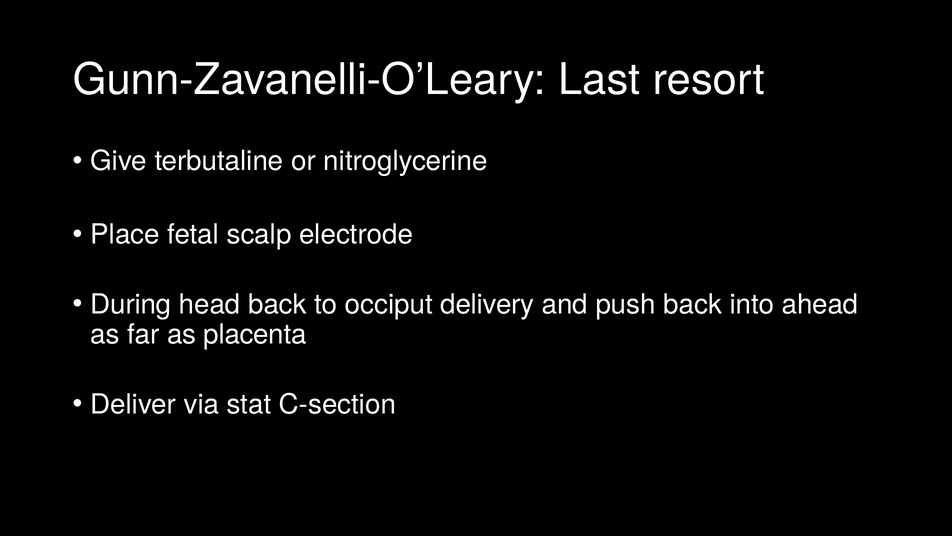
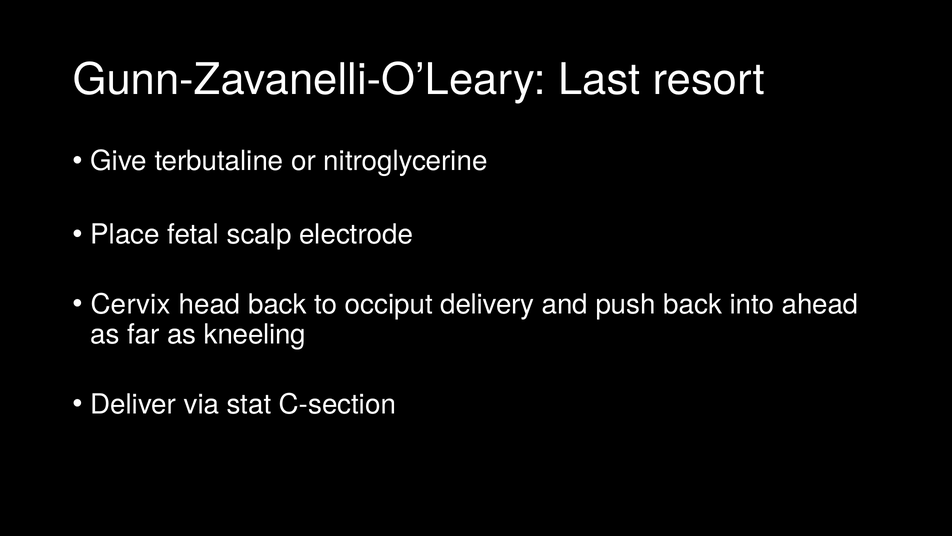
During: During -> Cervix
placenta: placenta -> kneeling
